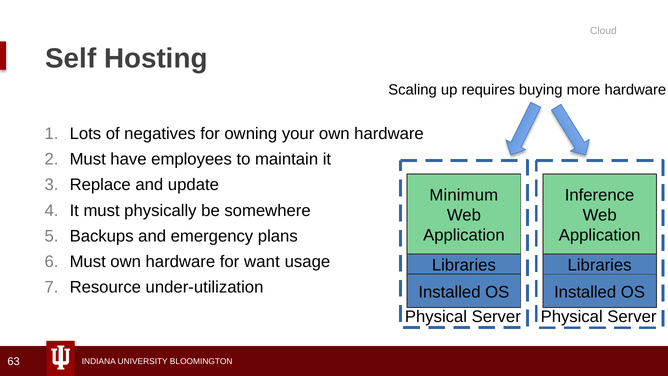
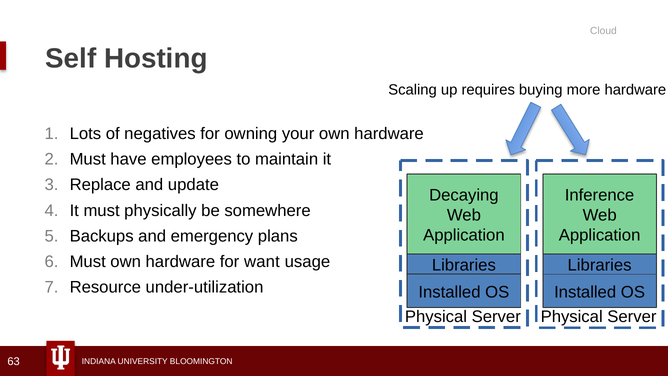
Minimum: Minimum -> Decaying
